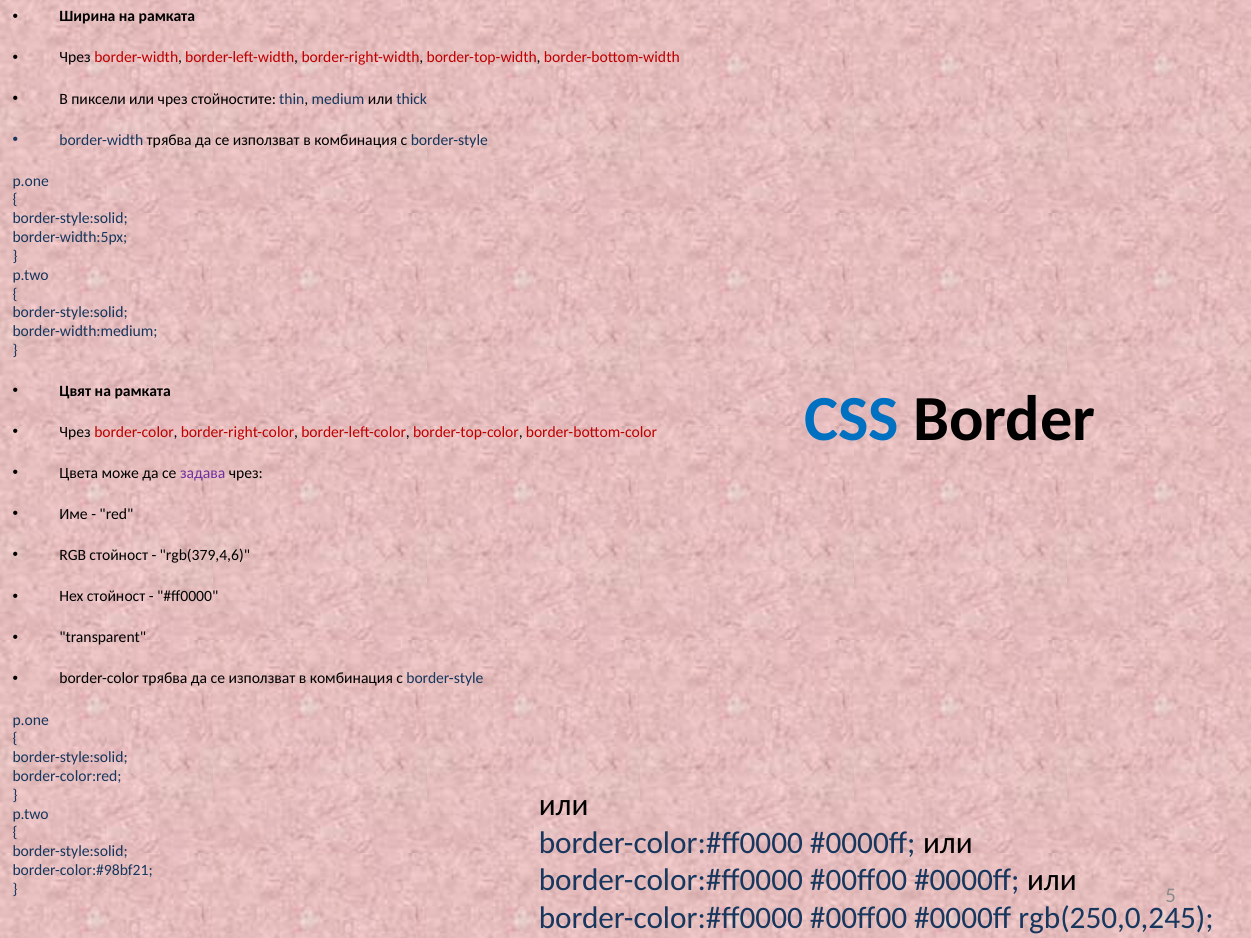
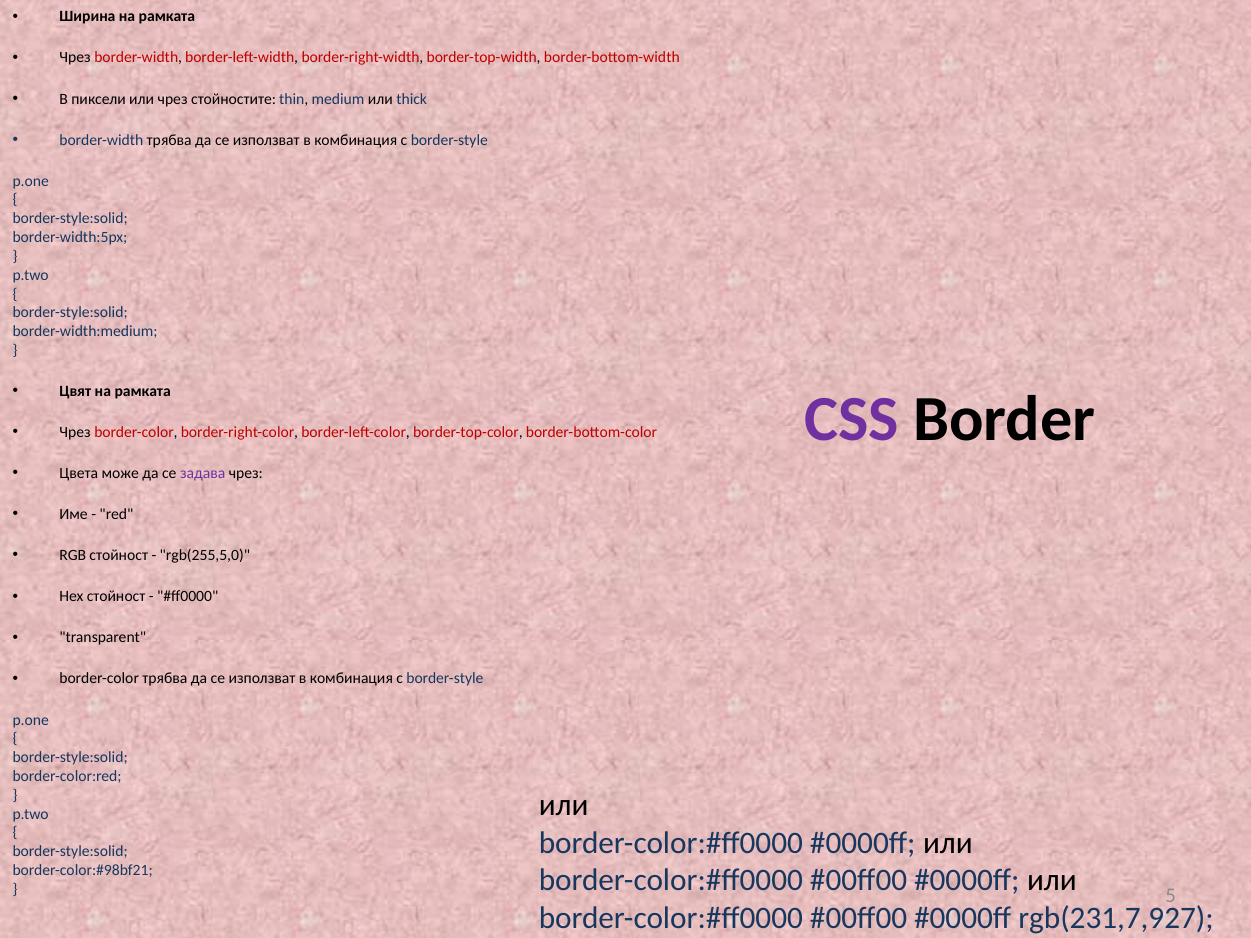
CSS colour: blue -> purple
rgb(379,4,6: rgb(379,4,6 -> rgb(255,5,0
rgb(250,0,245: rgb(250,0,245 -> rgb(231,7,927
